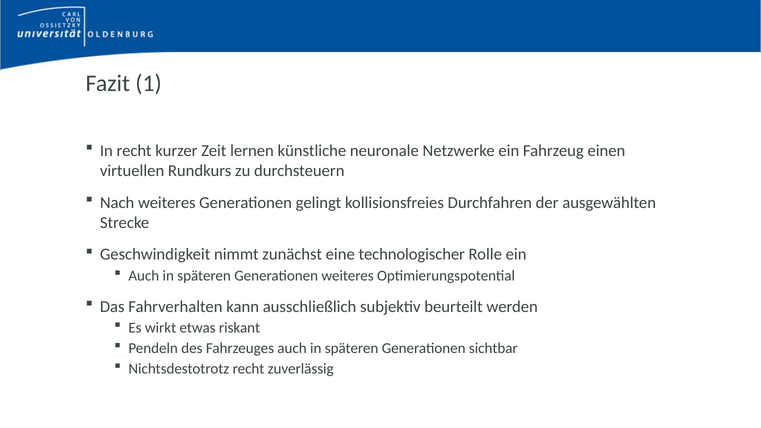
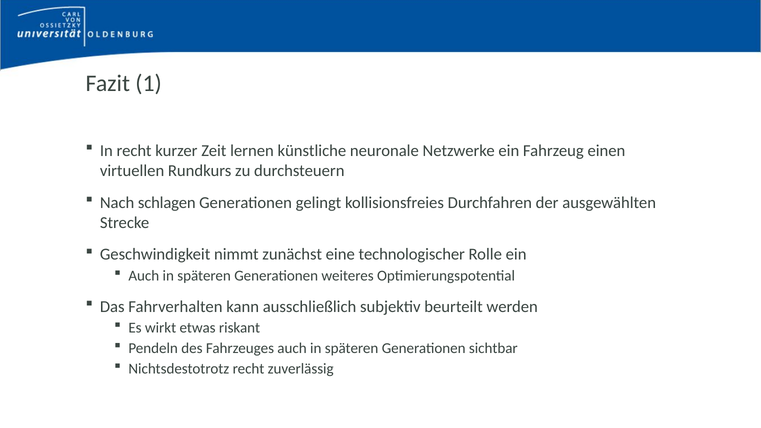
Nach weiteres: weiteres -> schlagen
